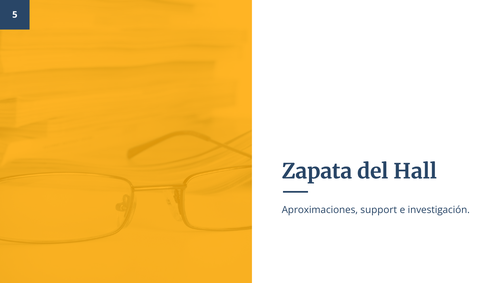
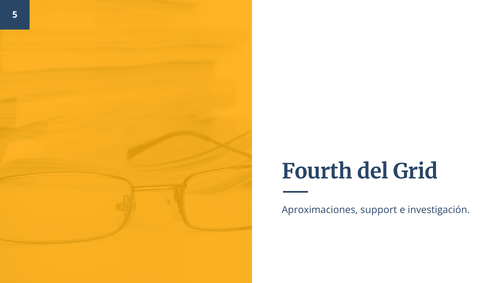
Zapata: Zapata -> Fourth
Hall: Hall -> Grid
